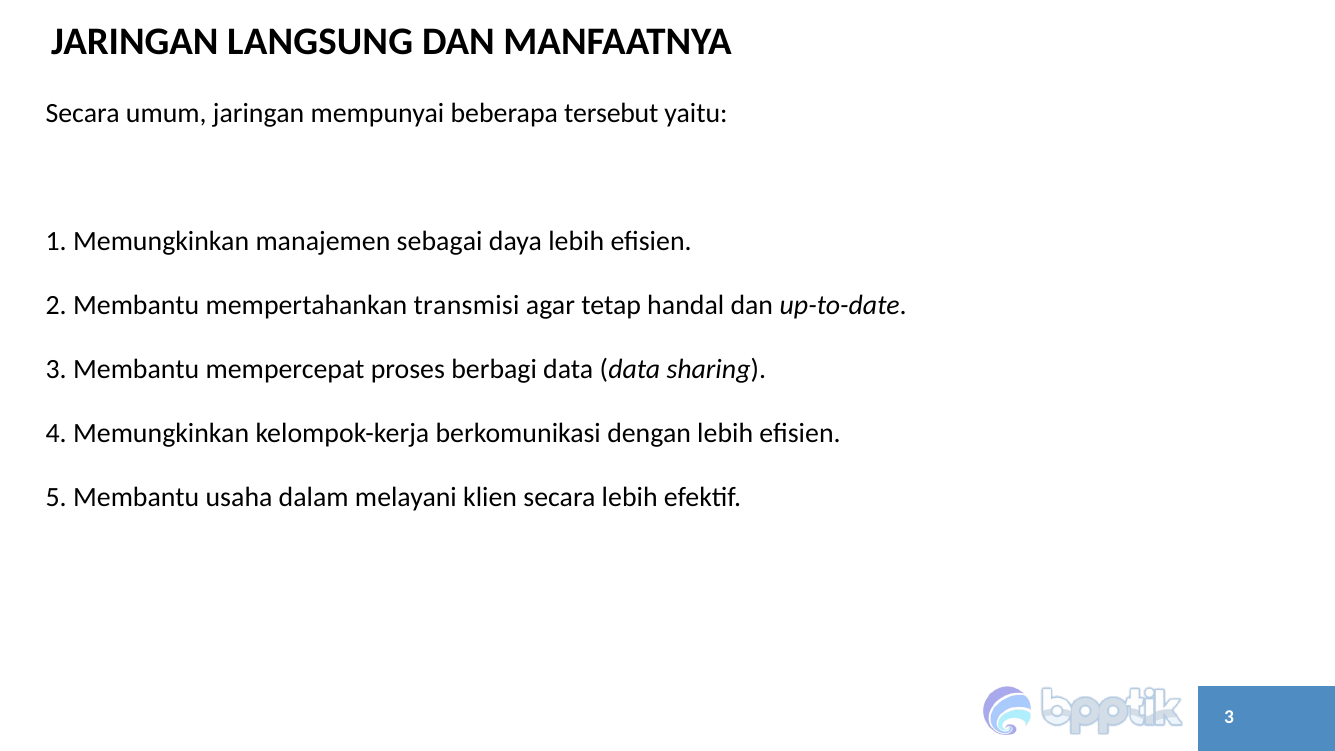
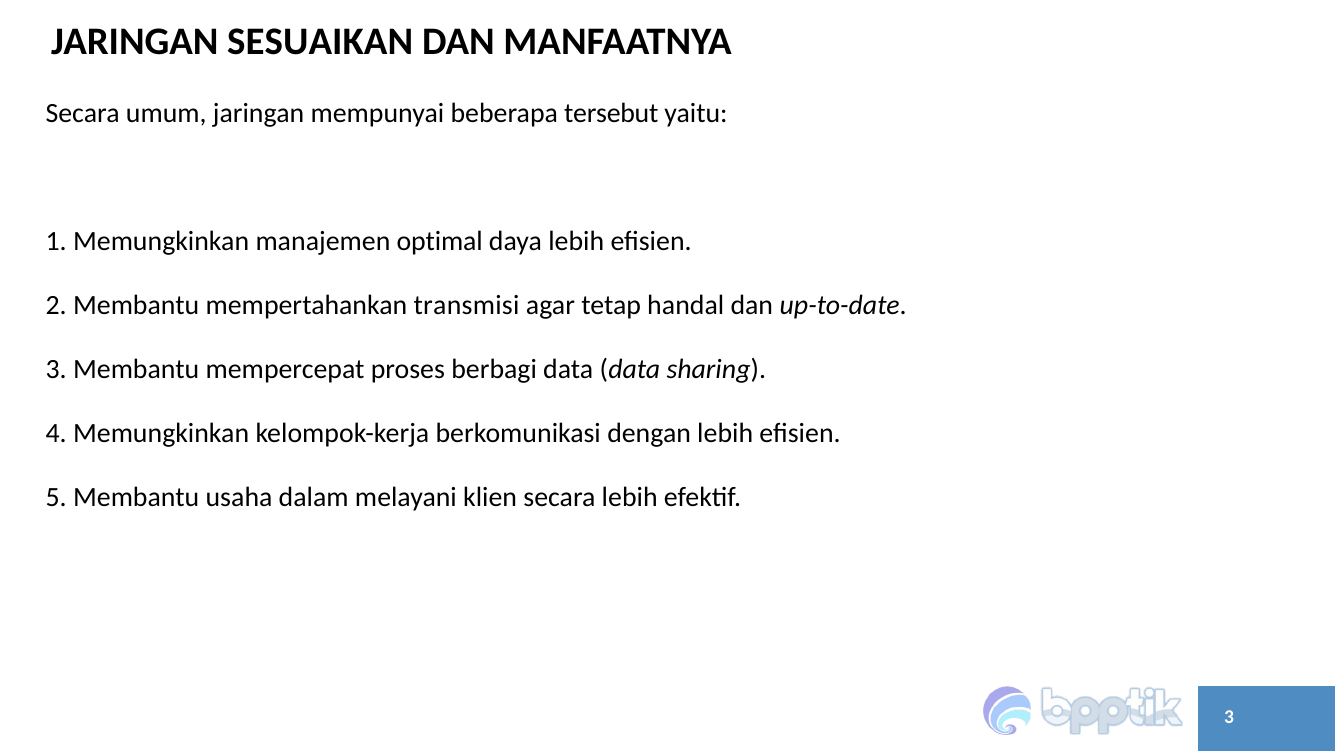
LANGSUNG: LANGSUNG -> SESUAIKAN
sebagai: sebagai -> optimal
